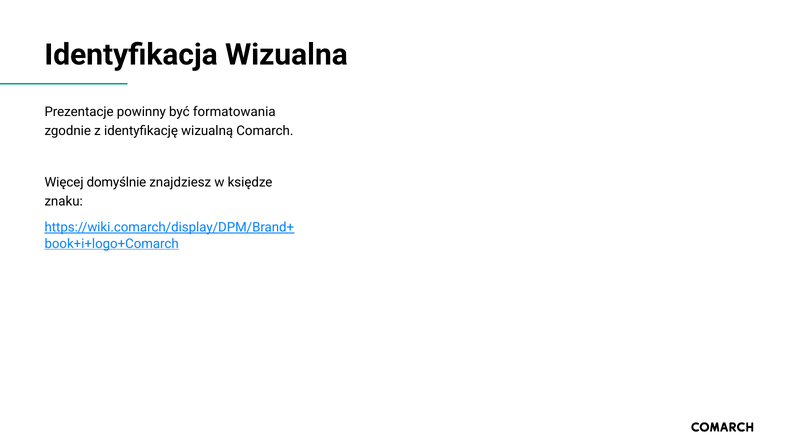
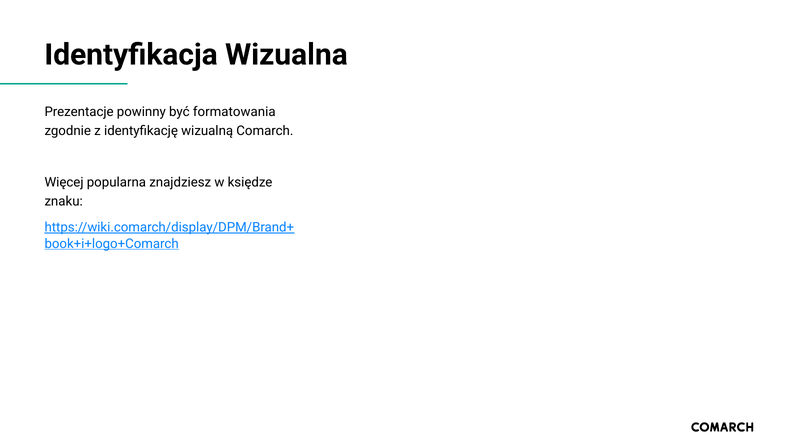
domyślnie: domyślnie -> popularna
